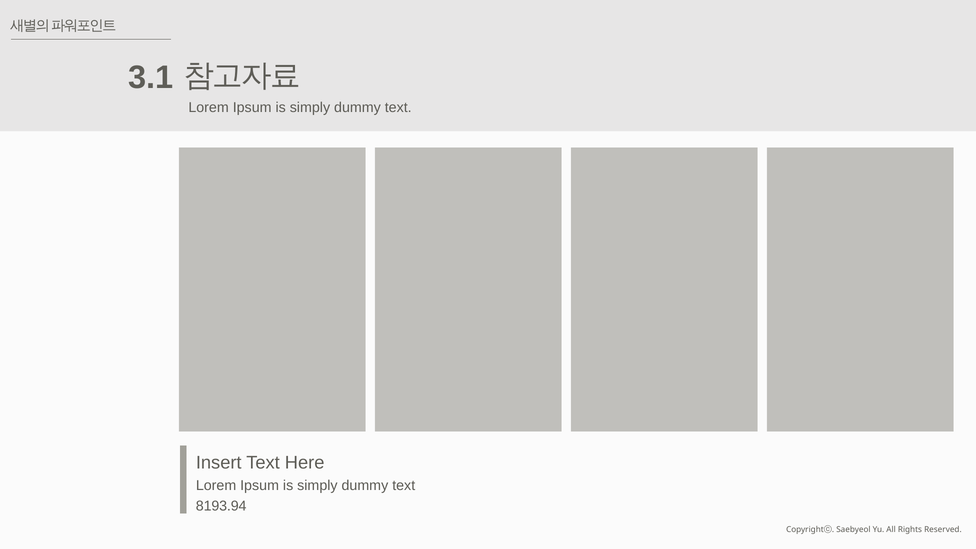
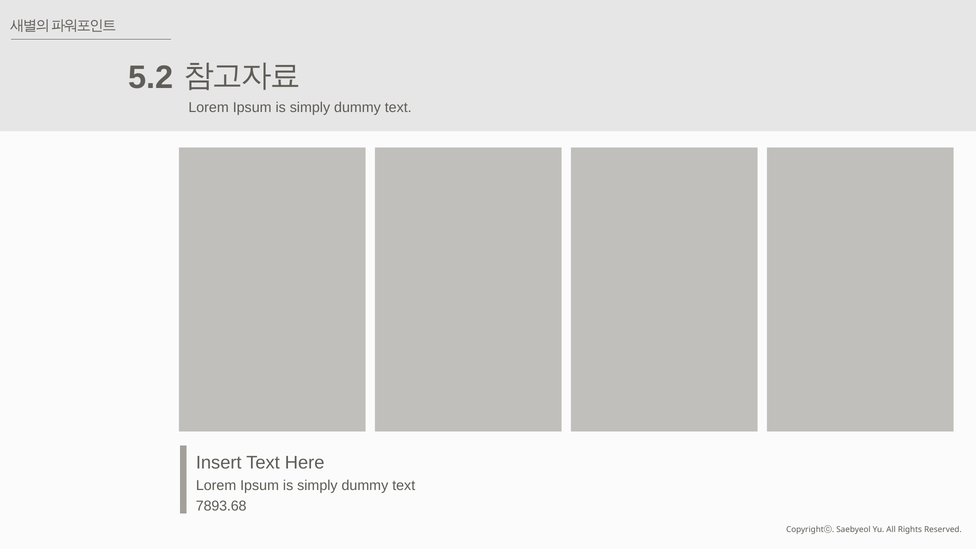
3.1: 3.1 -> 5.2
8193.94: 8193.94 -> 7893.68
